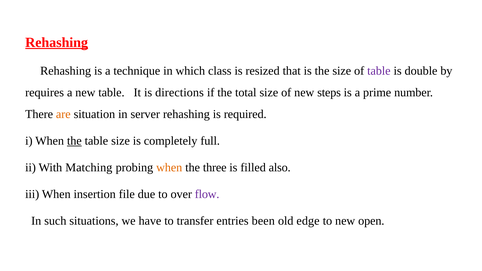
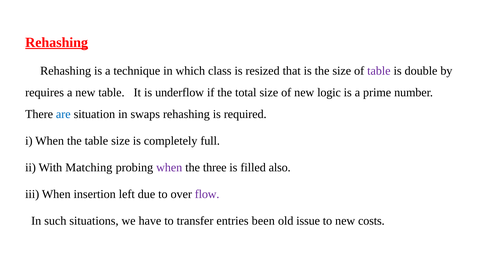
directions: directions -> underflow
steps: steps -> logic
are colour: orange -> blue
server: server -> swaps
the at (74, 141) underline: present -> none
when colour: orange -> purple
file: file -> left
edge: edge -> issue
open: open -> costs
